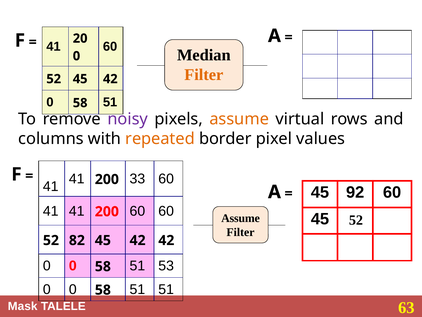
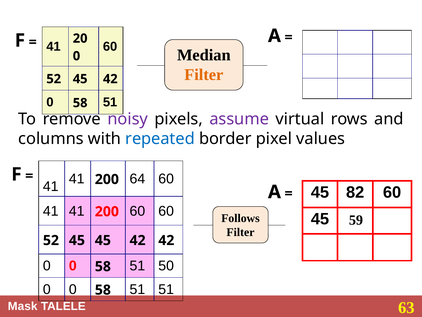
assume at (239, 119) colour: orange -> purple
repeated colour: orange -> blue
33: 33 -> 64
92: 92 -> 82
45 52: 52 -> 59
Assume at (241, 218): Assume -> Follows
82 at (77, 240): 82 -> 45
53: 53 -> 50
